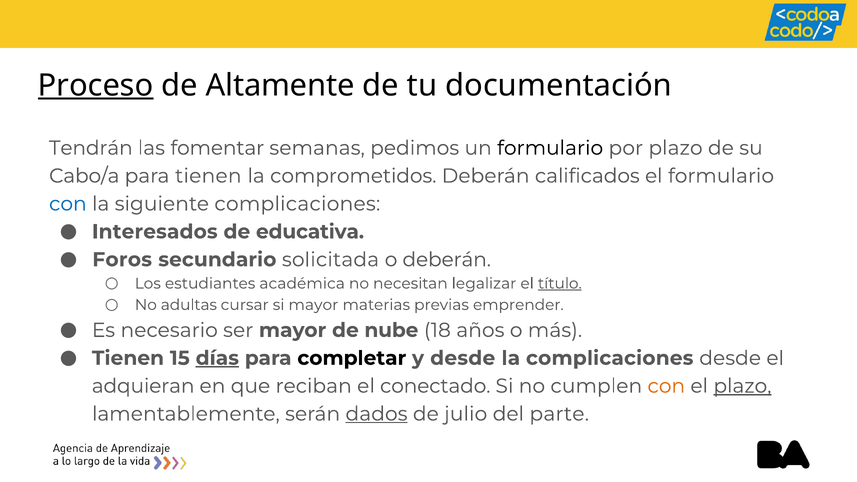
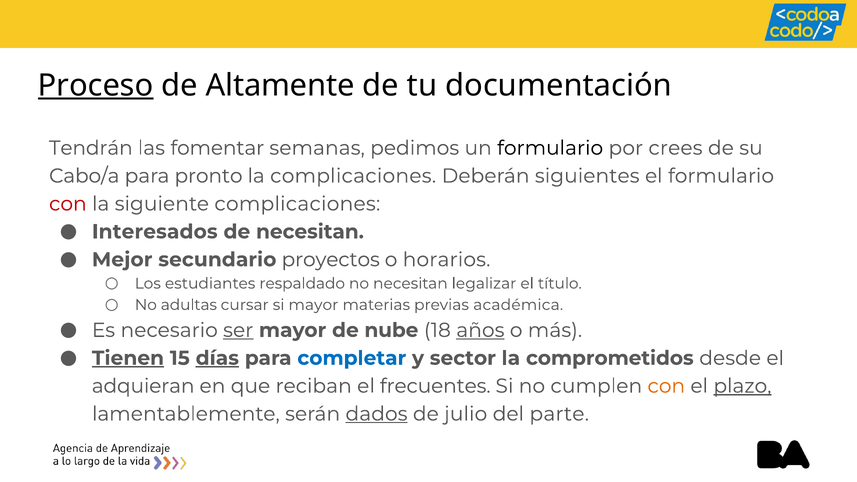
por plazo: plazo -> crees
para tienen: tienen -> pronto
la comprometidos: comprometidos -> complicaciones
calificados: calificados -> siguientes
con at (68, 204) colour: blue -> red
de educativa: educativa -> necesitan
Foros: Foros -> Mejor
solicitada: solicitada -> proyectos
o deberán: deberán -> horarios
académica: académica -> respaldado
título underline: present -> none
emprender: emprender -> académica
ser underline: none -> present
años underline: none -> present
Tienen at (128, 358) underline: none -> present
completar colour: black -> blue
y desde: desde -> sector
la complicaciones: complicaciones -> comprometidos
conectado: conectado -> frecuentes
